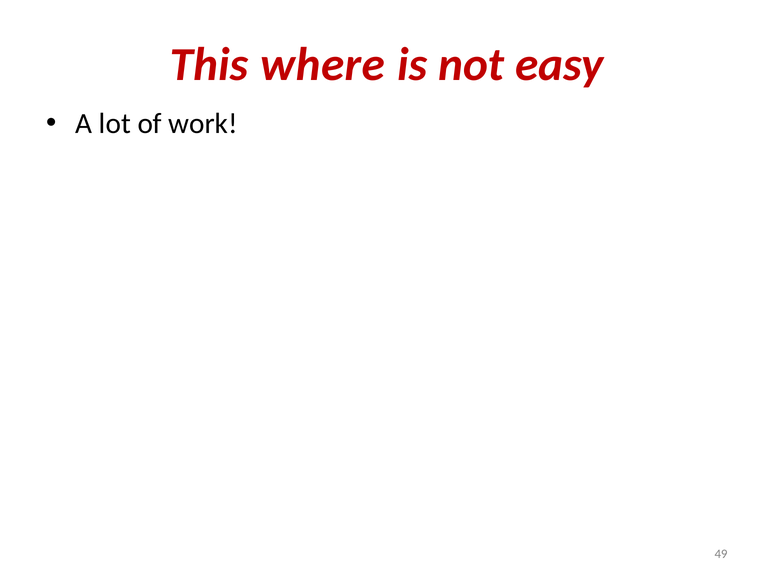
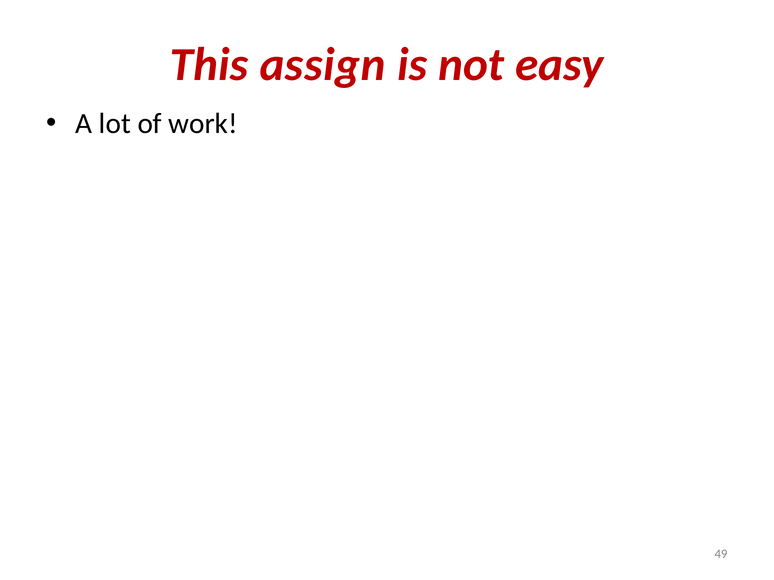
where: where -> assign
